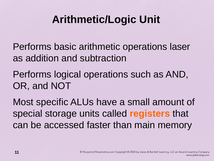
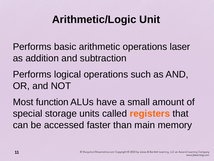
specific: specific -> function
